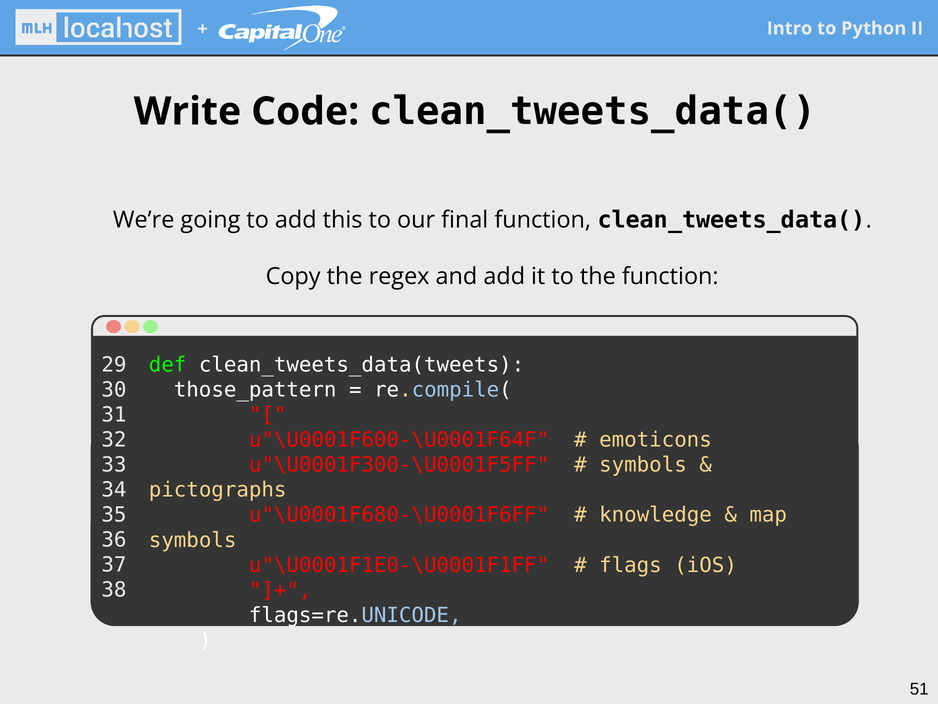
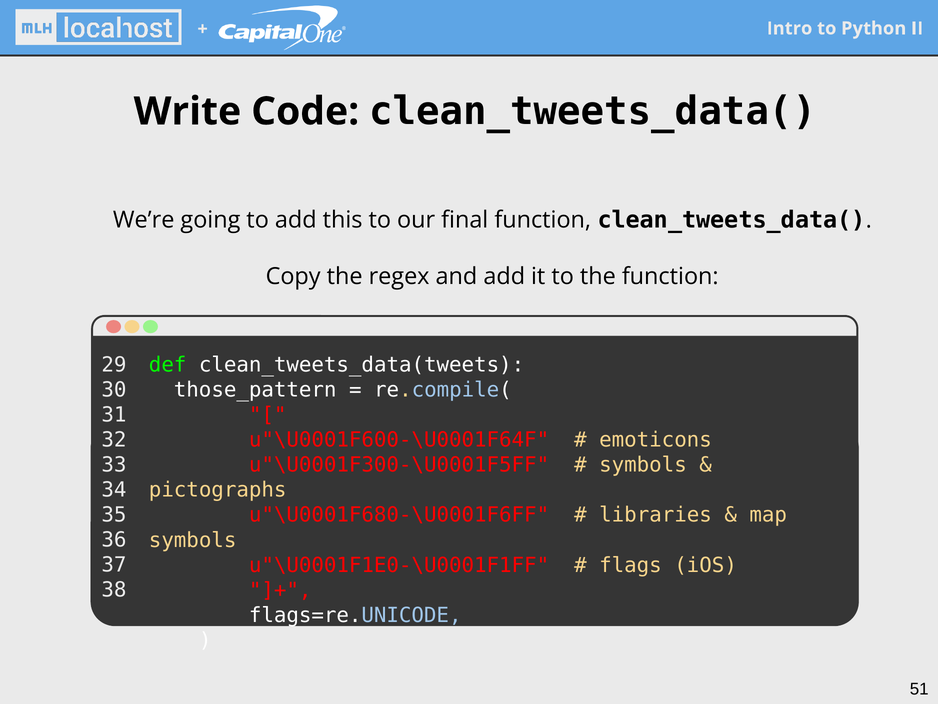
knowledge: knowledge -> libraries
